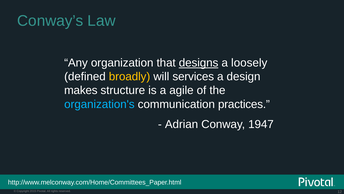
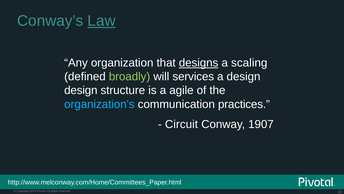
Law underline: none -> present
loosely: loosely -> scaling
broadly colour: yellow -> light green
makes at (81, 90): makes -> design
Adrian: Adrian -> Circuit
1947: 1947 -> 1907
